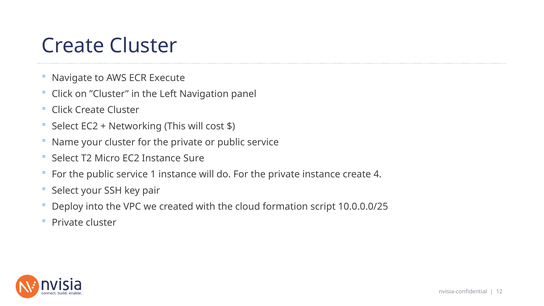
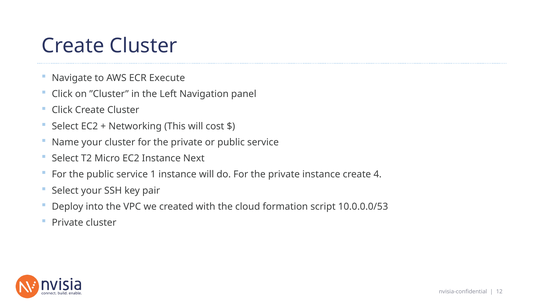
Sure: Sure -> Next
10.0.0.0/25: 10.0.0.0/25 -> 10.0.0.0/53
